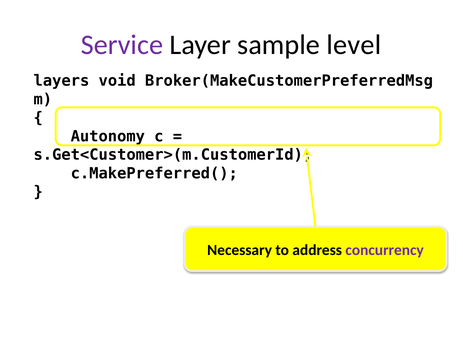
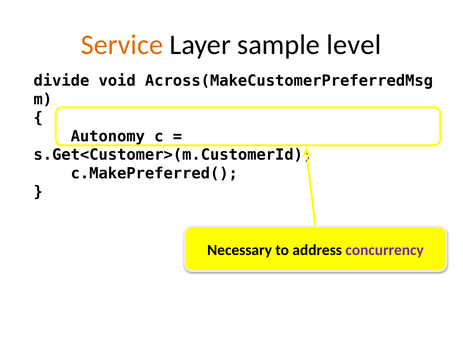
Service colour: purple -> orange
layers: layers -> divide
Broker(MakeCustomerPreferredMsg: Broker(MakeCustomerPreferredMsg -> Across(MakeCustomerPreferredMsg
